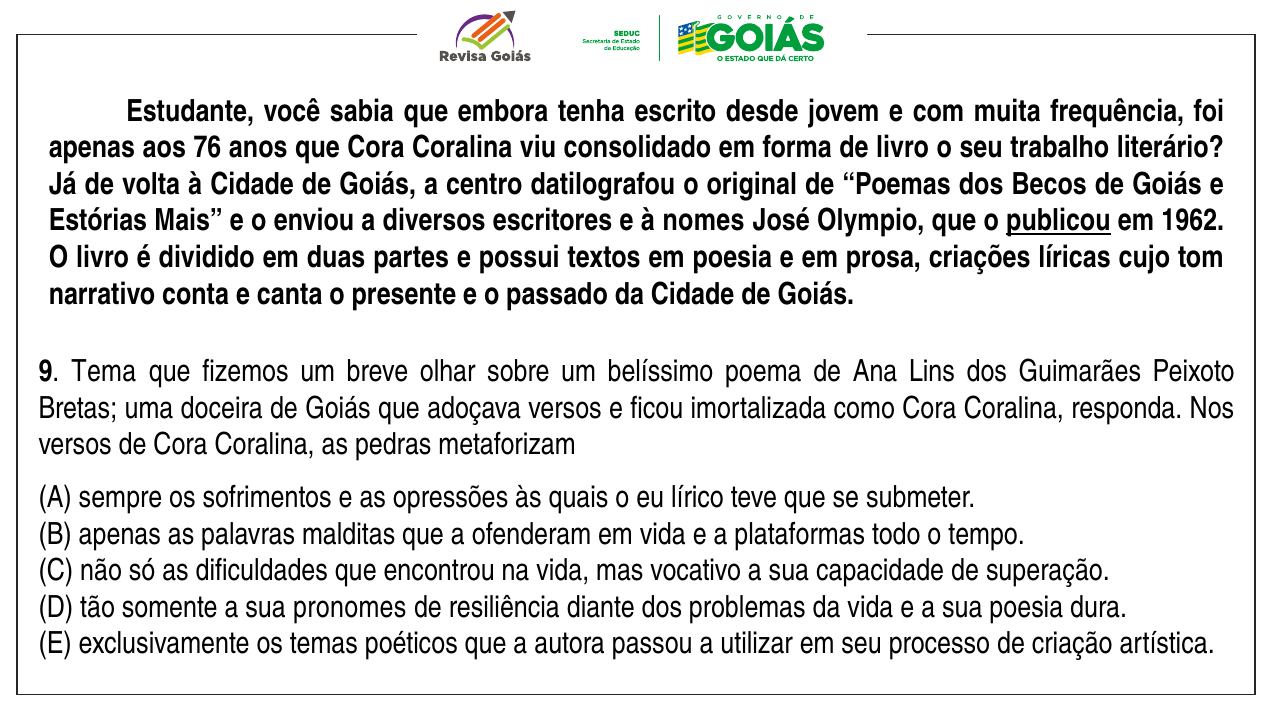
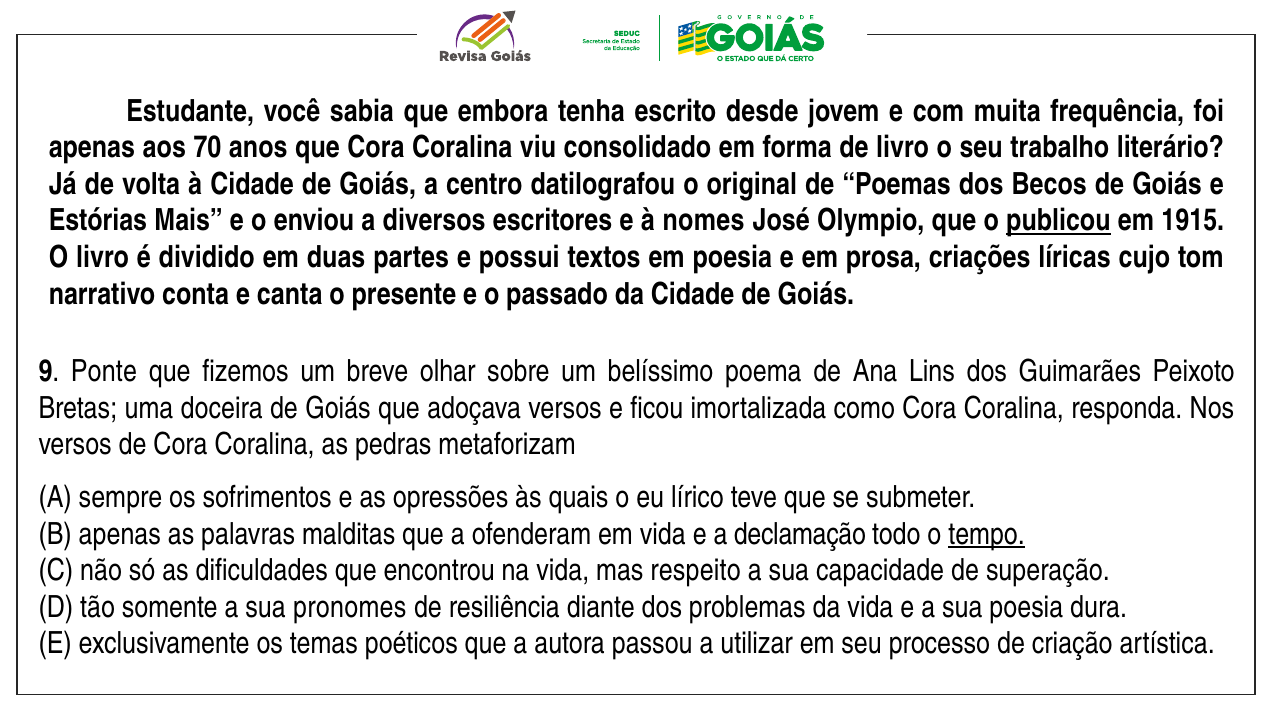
76: 76 -> 70
1962: 1962 -> 1915
Tema: Tema -> Ponte
plataformas: plataformas -> declamação
tempo underline: none -> present
vocativo: vocativo -> respeito
